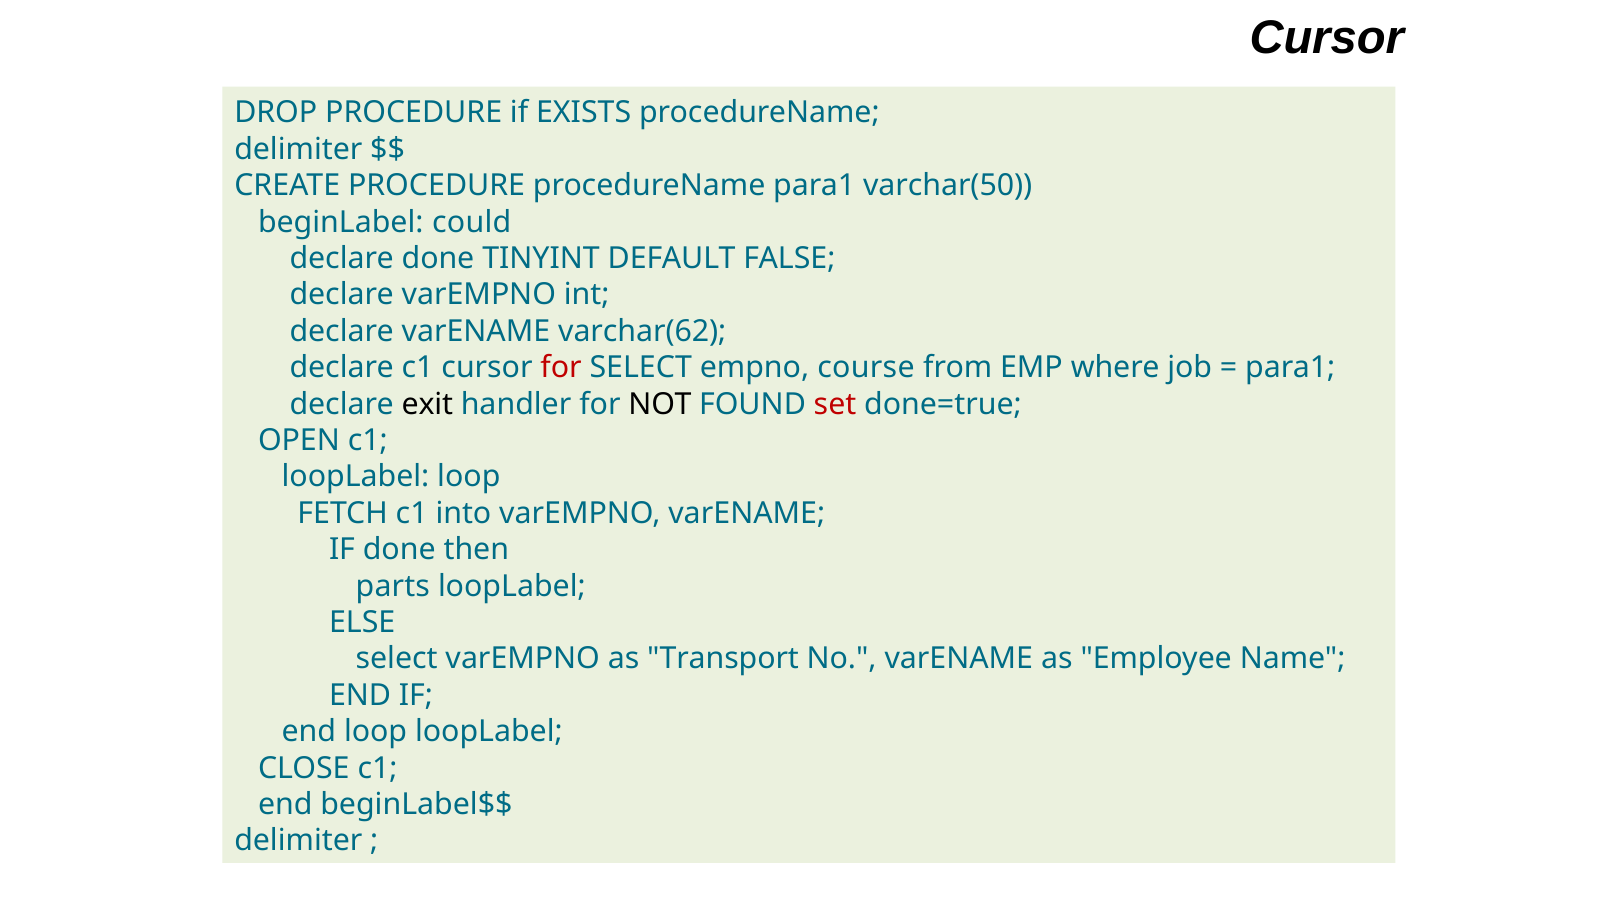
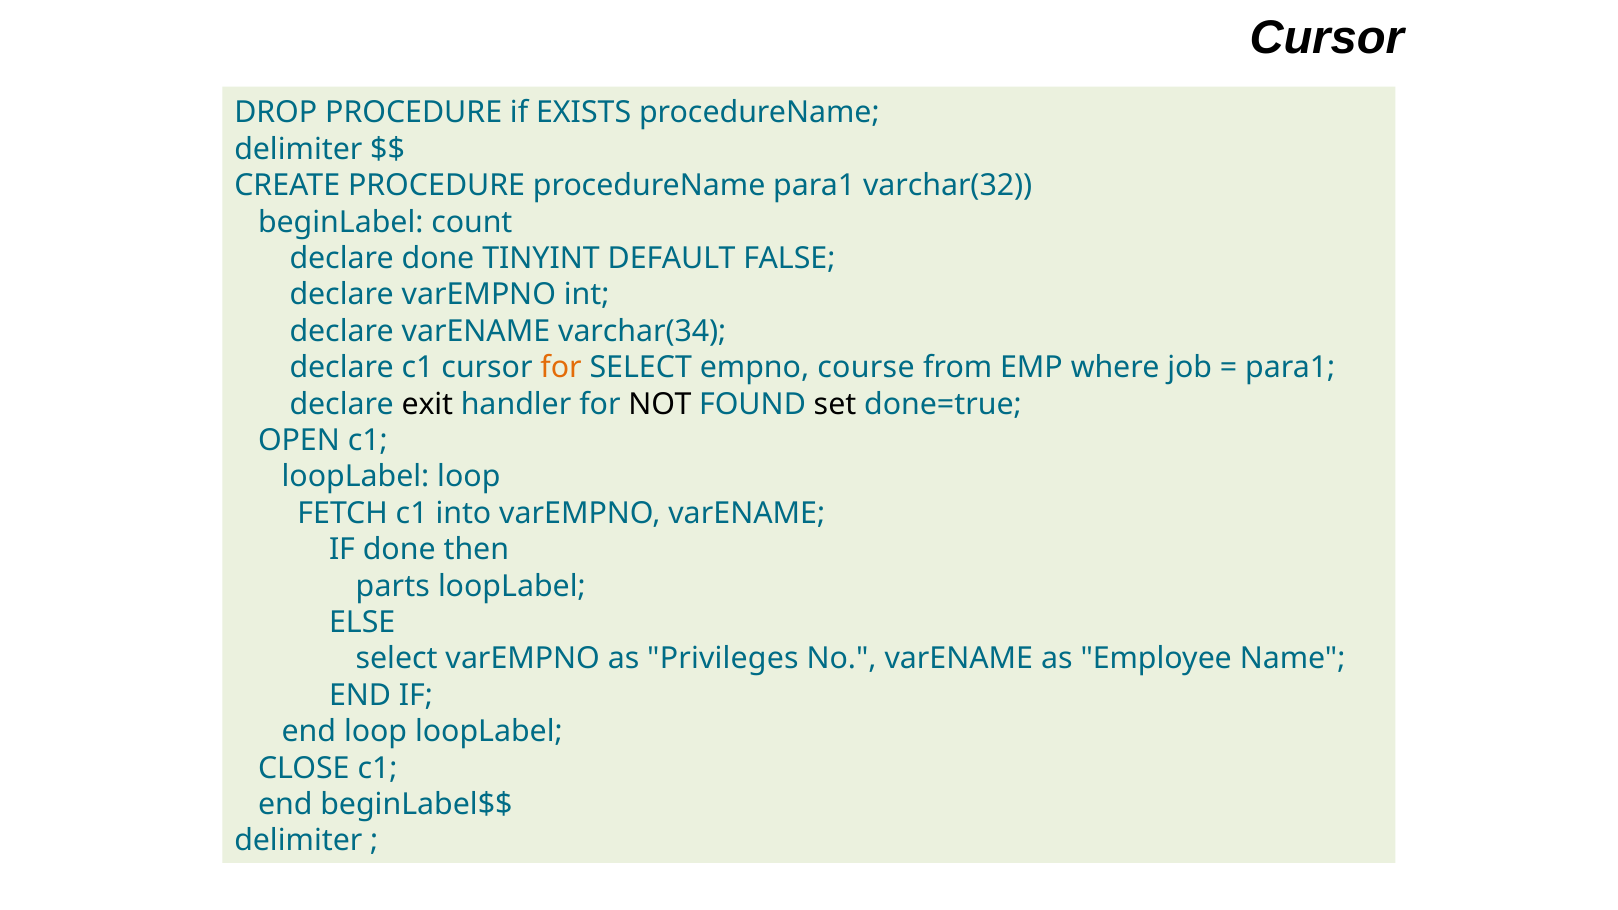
varchar(50: varchar(50 -> varchar(32
could: could -> count
varchar(62: varchar(62 -> varchar(34
for at (561, 368) colour: red -> orange
set colour: red -> black
Transport: Transport -> Privileges
